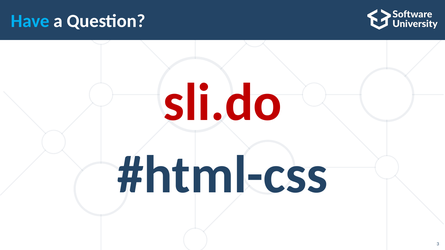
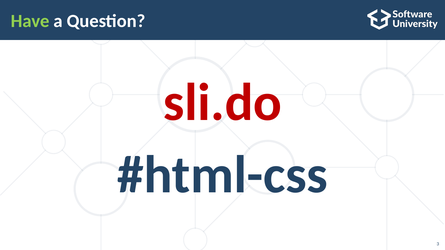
Have colour: light blue -> light green
